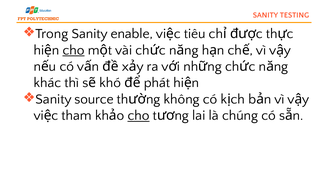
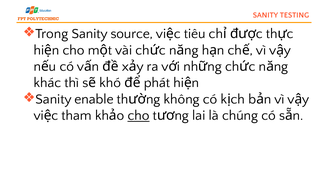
enable: enable -> source
cho at (74, 50) underline: present -> none
source: source -> enable
